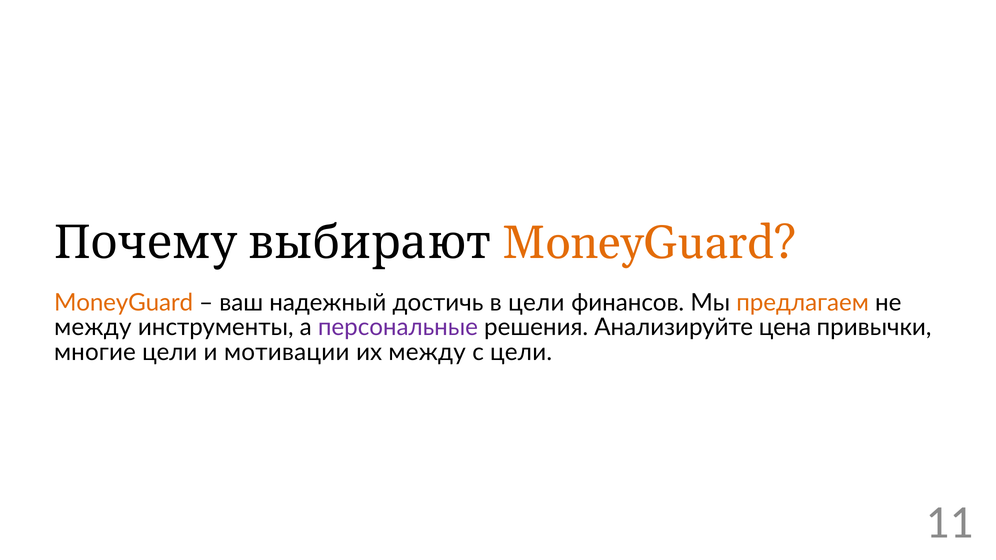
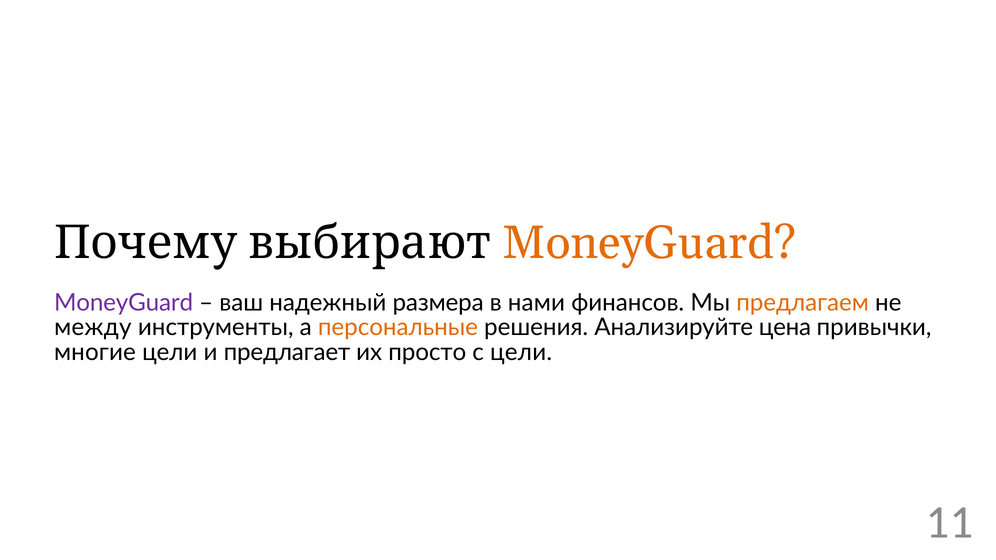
MoneyGuard at (124, 303) colour: orange -> purple
достичь: достичь -> размера
в цели: цели -> нами
персональные colour: purple -> orange
мотивации: мотивации -> предлагает
их между: между -> просто
